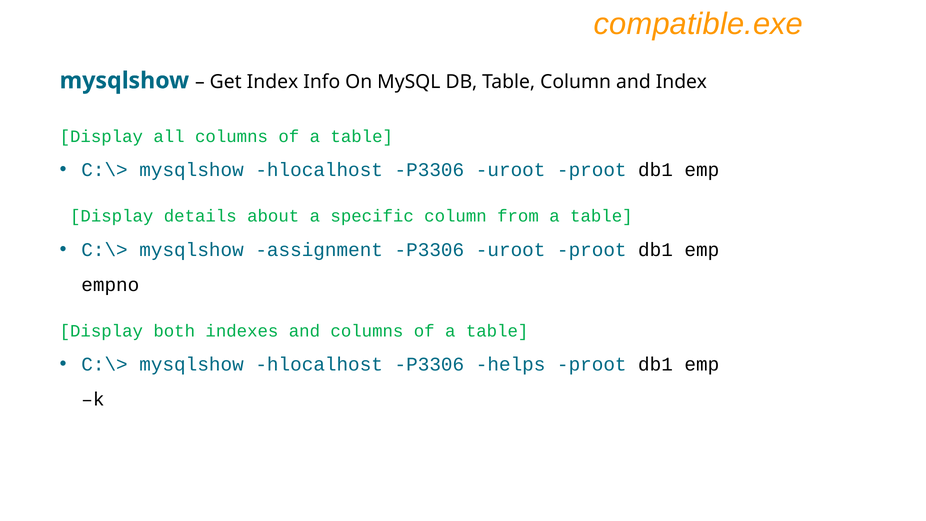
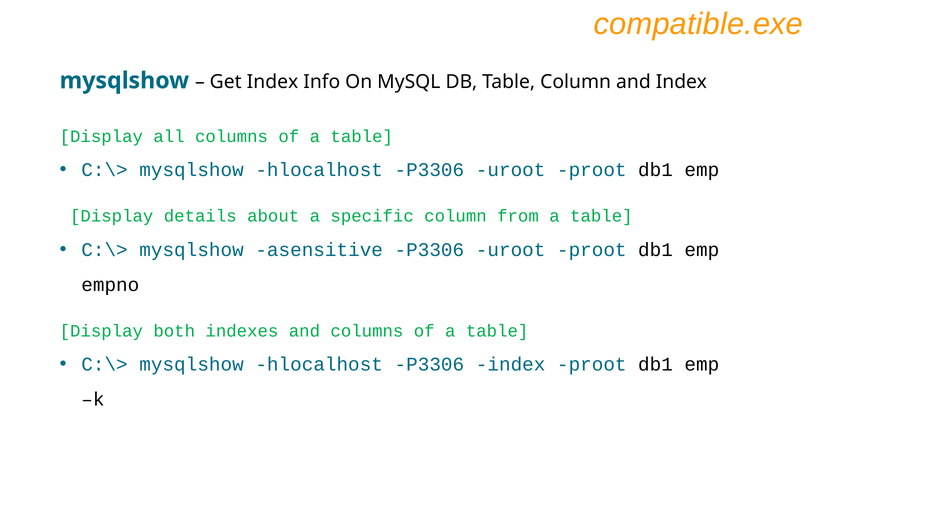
assignment: assignment -> asensitive
P3306 helps: helps -> index
